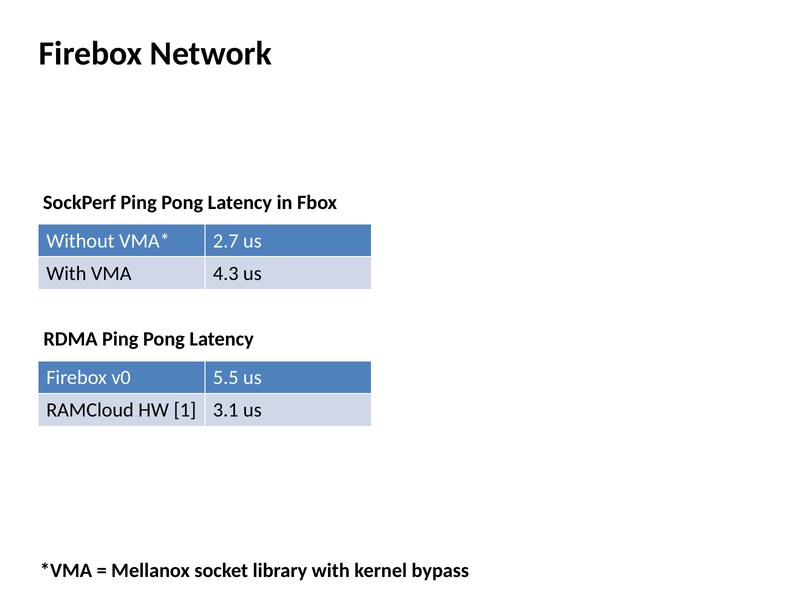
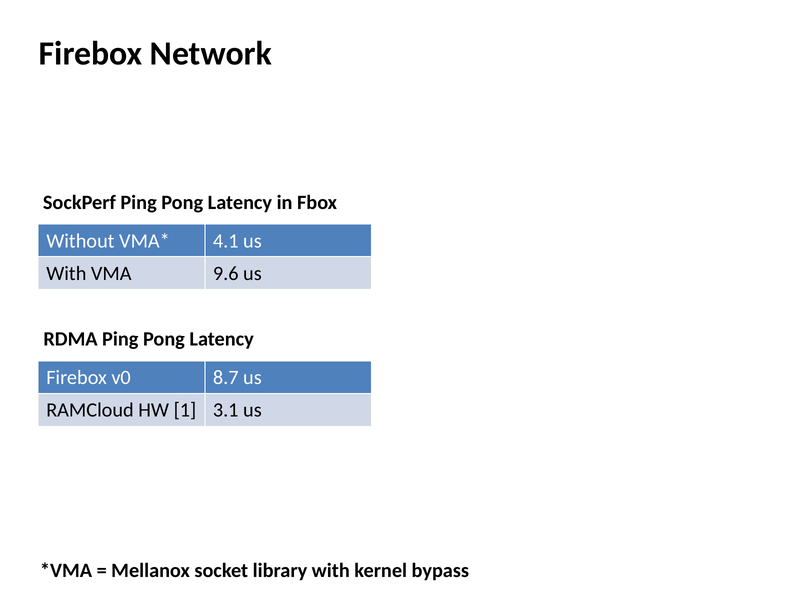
2.7: 2.7 -> 4.1
4.3: 4.3 -> 9.6
5.5: 5.5 -> 8.7
